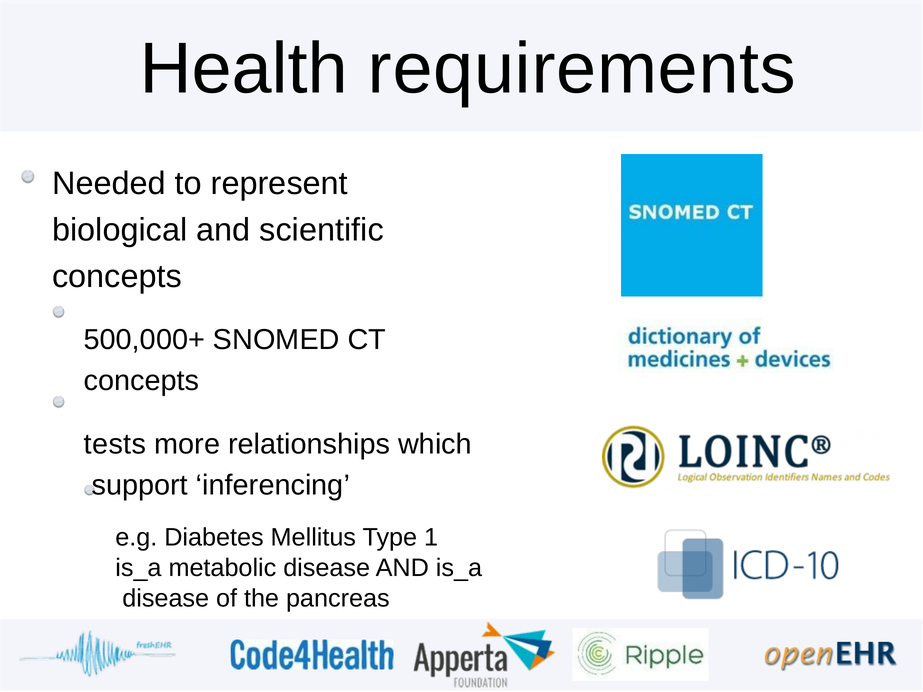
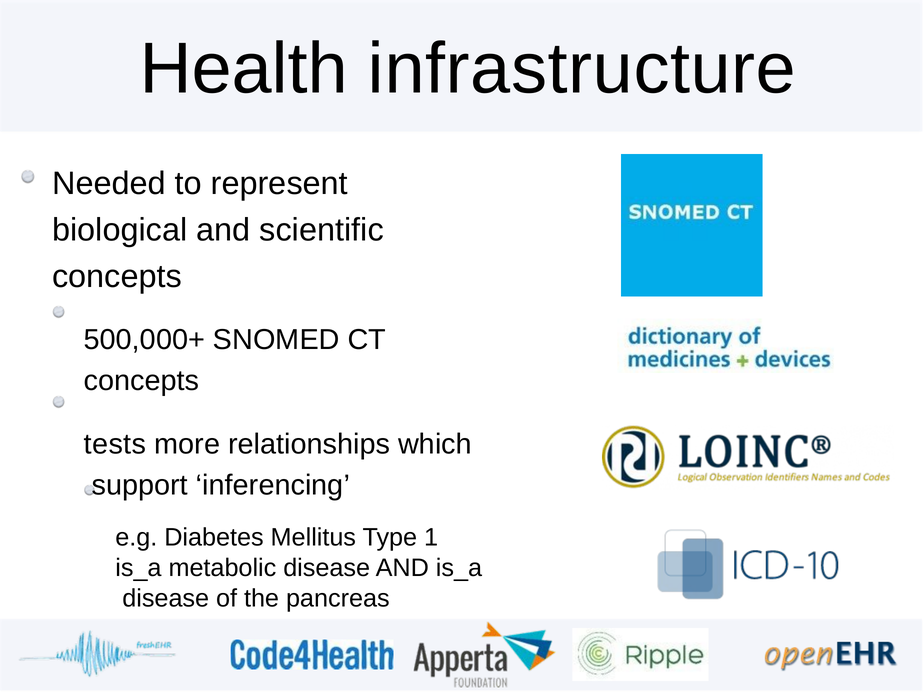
requirements: requirements -> infrastructure
